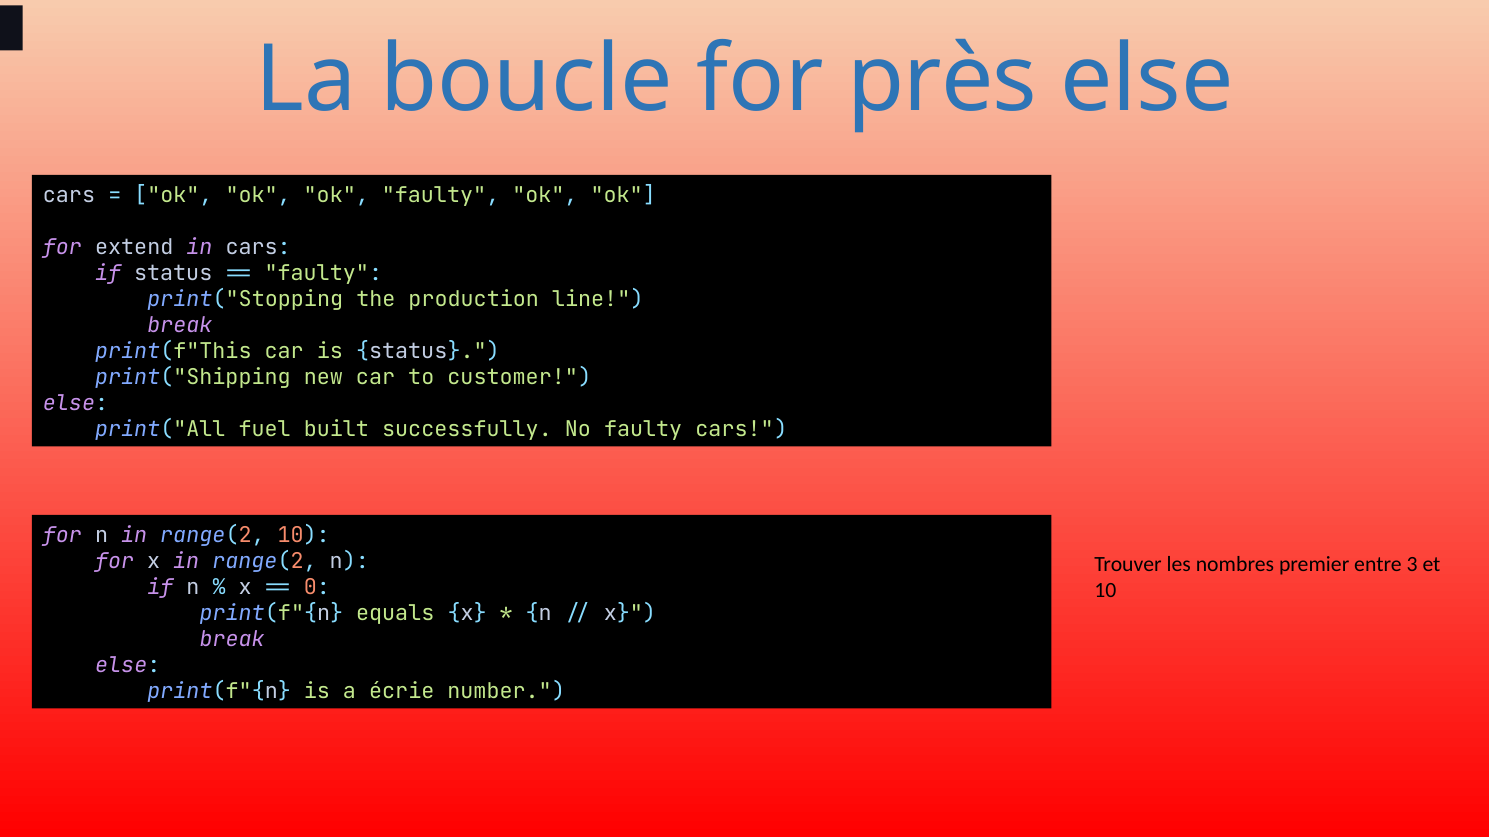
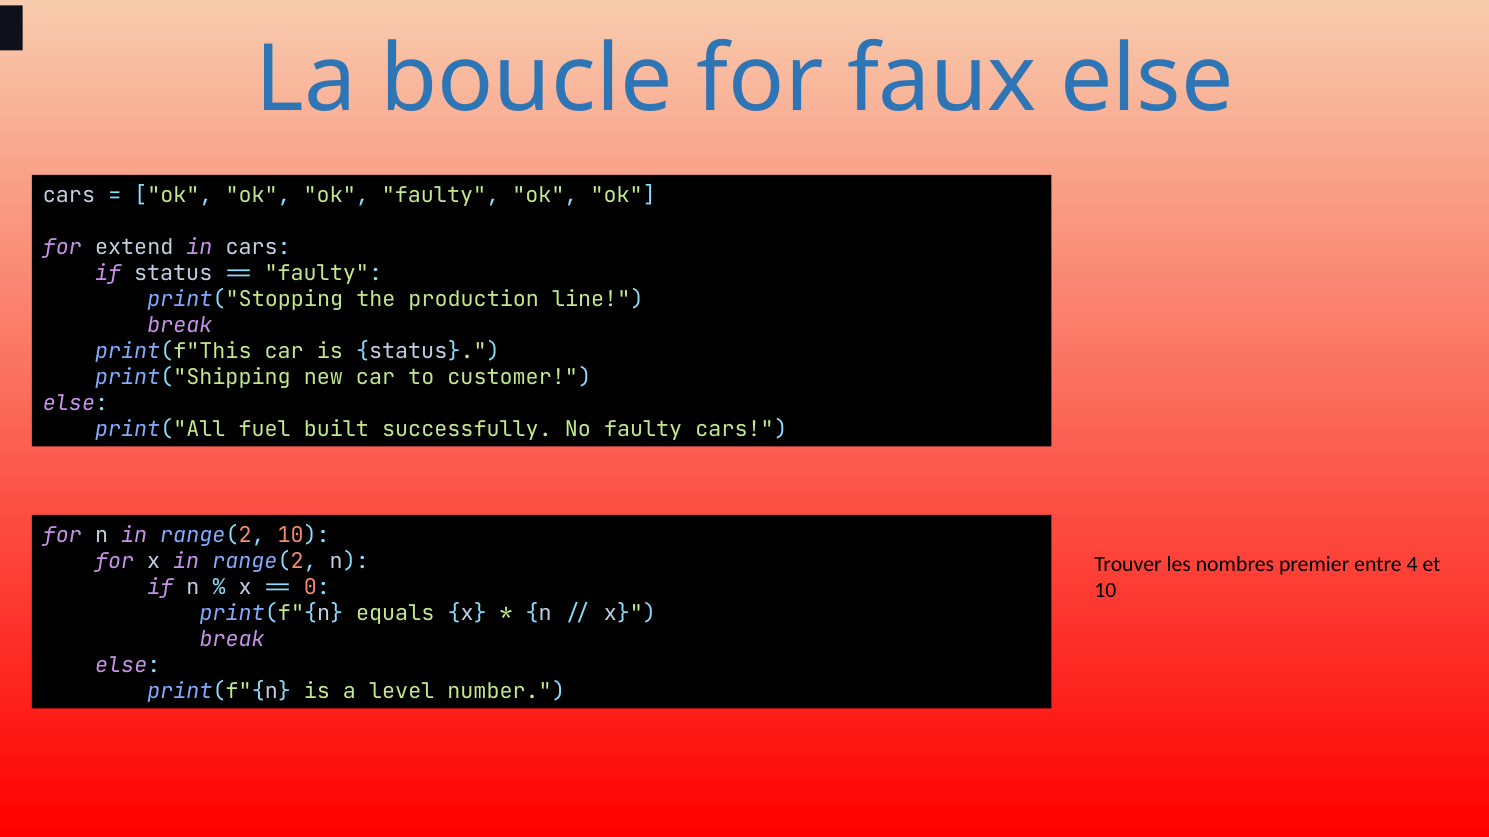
près: près -> faux
3: 3 -> 4
écrie: écrie -> level
